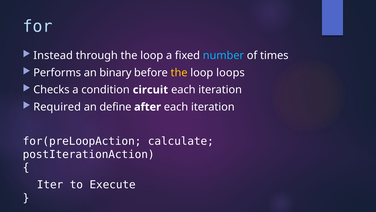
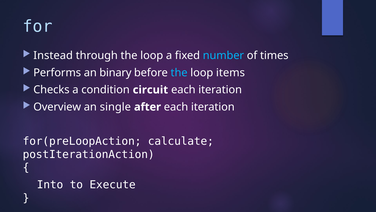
the at (179, 73) colour: yellow -> light blue
loops: loops -> items
Required: Required -> Overview
define: define -> single
Iter: Iter -> Into
